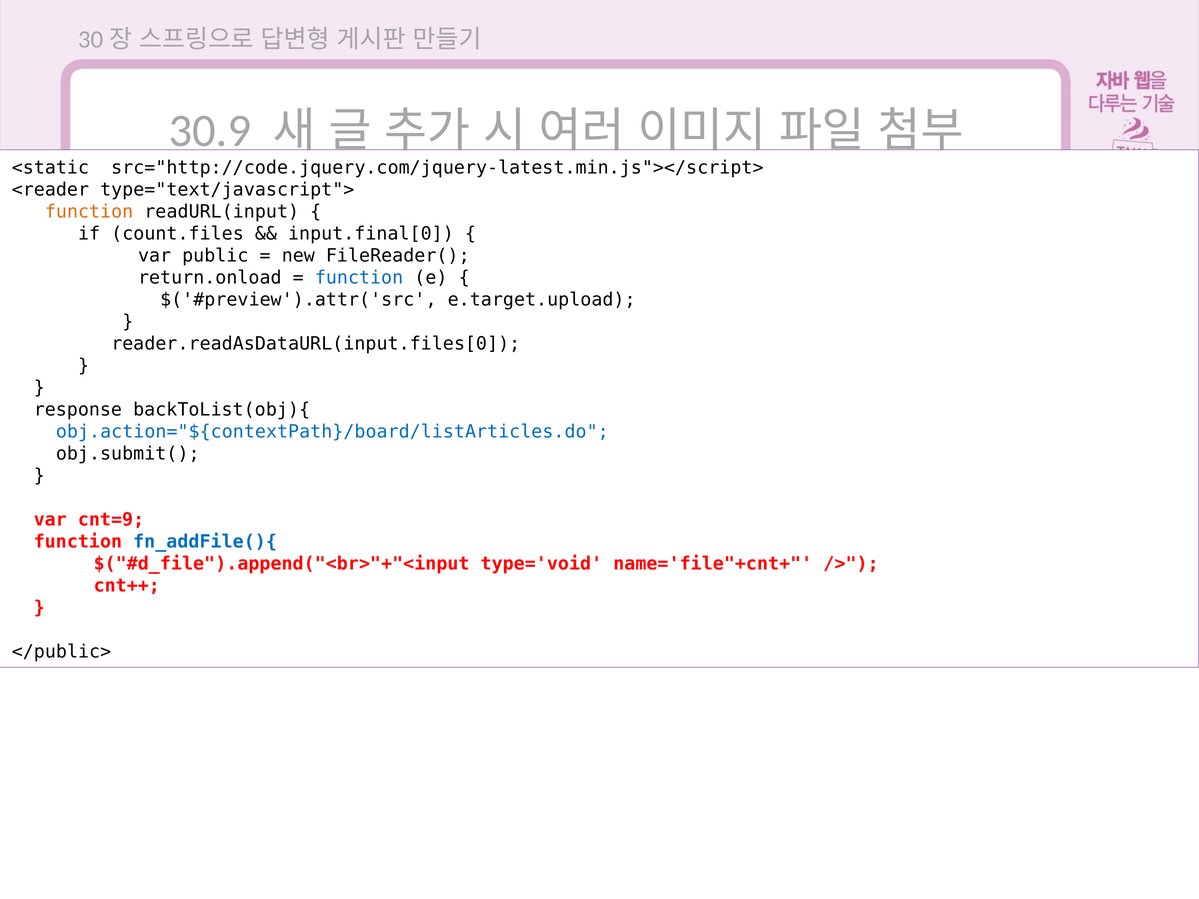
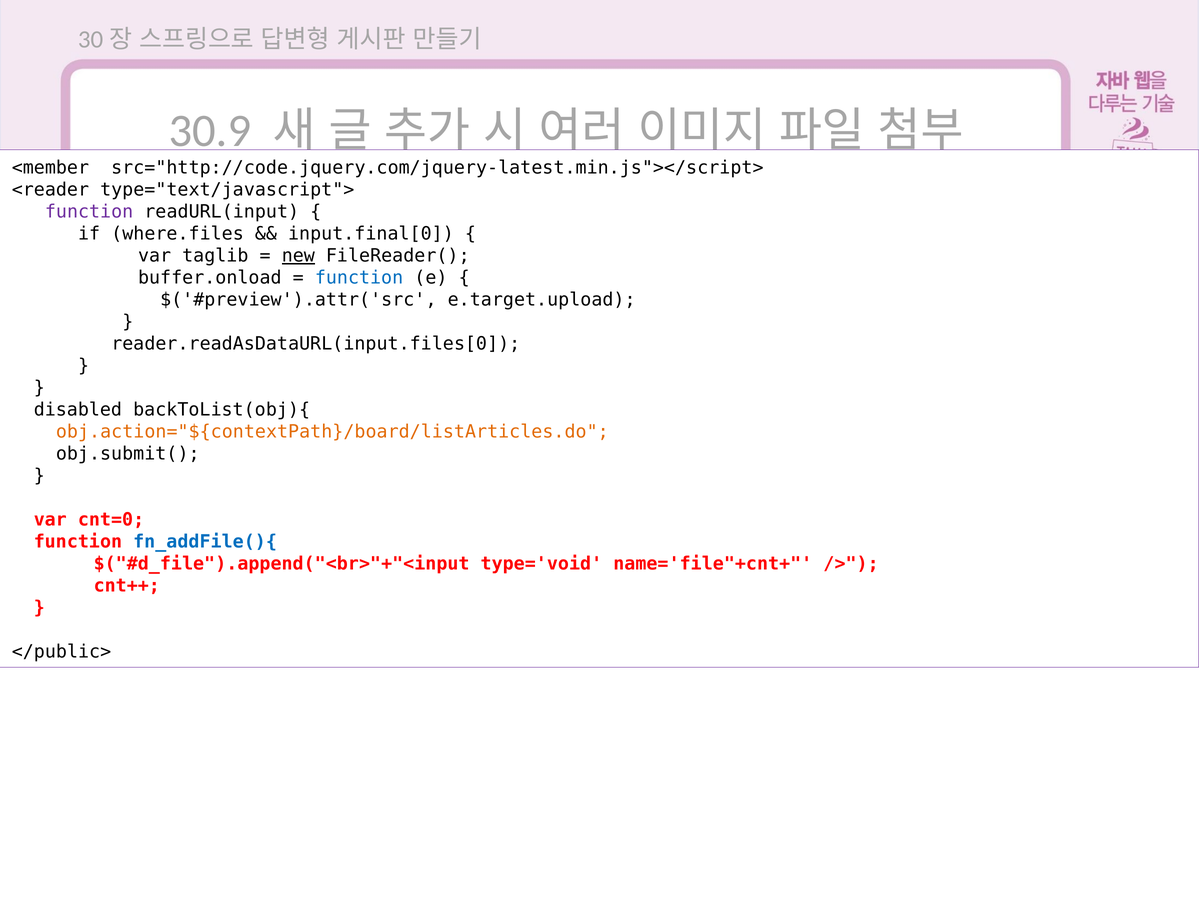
<static: <static -> <member
function at (89, 212) colour: orange -> purple
count.files: count.files -> where.files
public: public -> taglib
new underline: none -> present
return.onload: return.onload -> buffer.onload
response: response -> disabled
obj.action="${contextPath}/board/listArticles.do colour: blue -> orange
cnt=9: cnt=9 -> cnt=0
